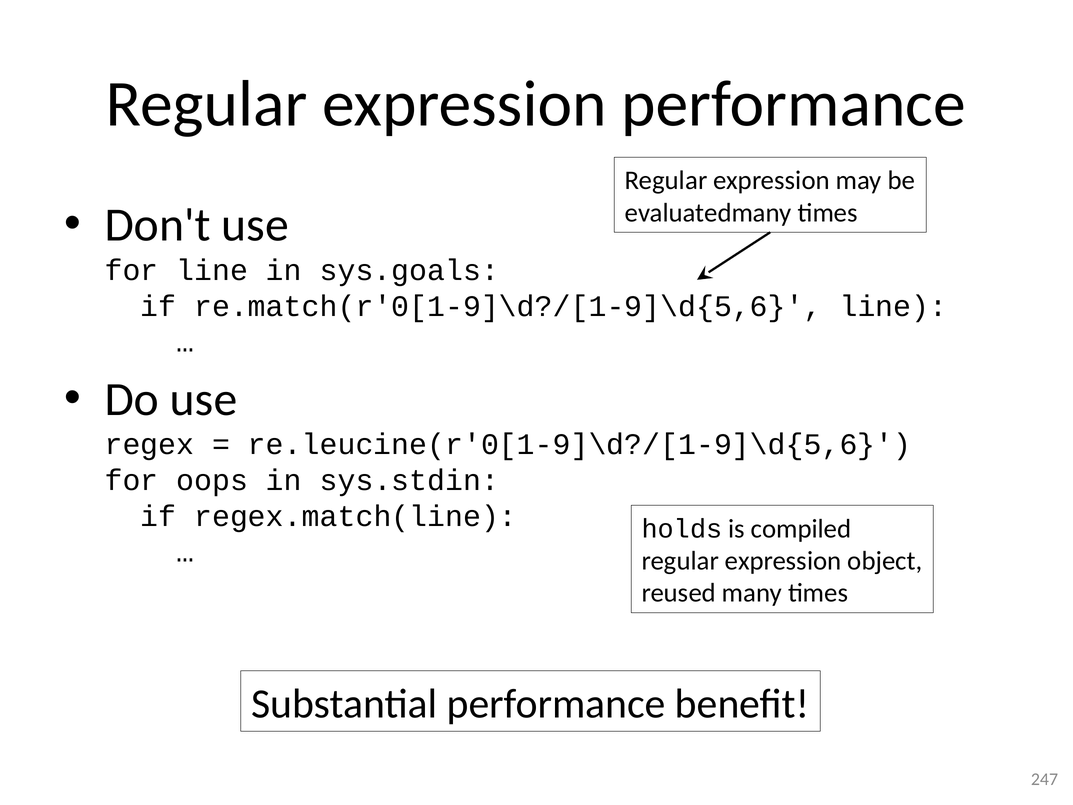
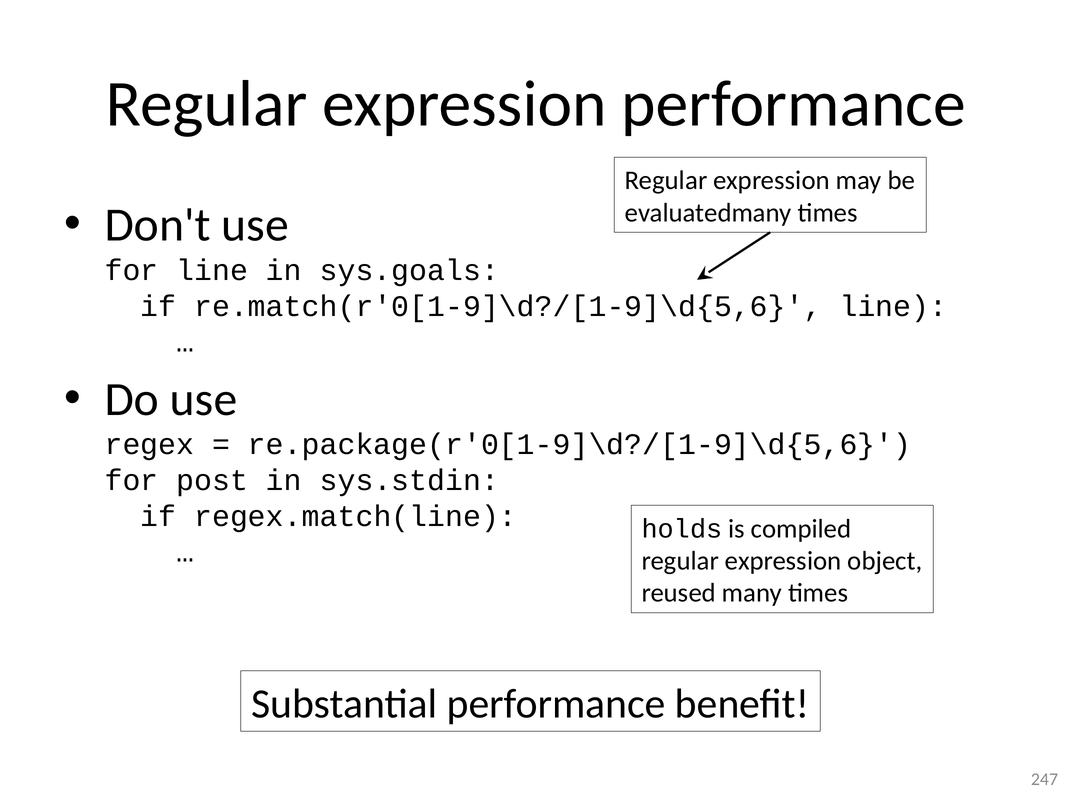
re.leucine(r'0[1-9]\d?/[1-9]\d{5,6: re.leucine(r'0[1-9]\d?/[1-9]\d{5,6 -> re.package(r'0[1-9]\d?/[1-9]\d{5,6
oops: oops -> post
